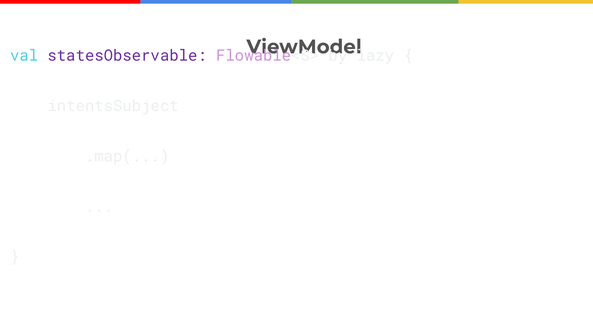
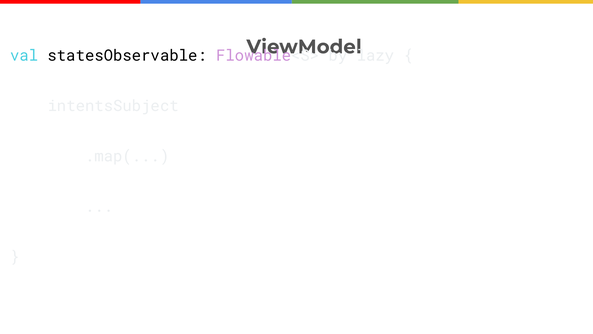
statesObservable colour: purple -> black
